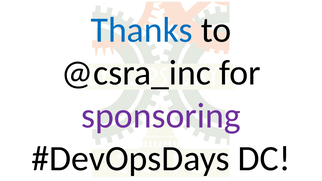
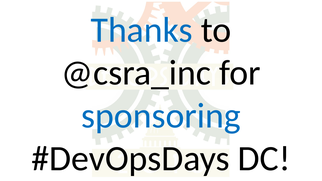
sponsoring colour: purple -> blue
